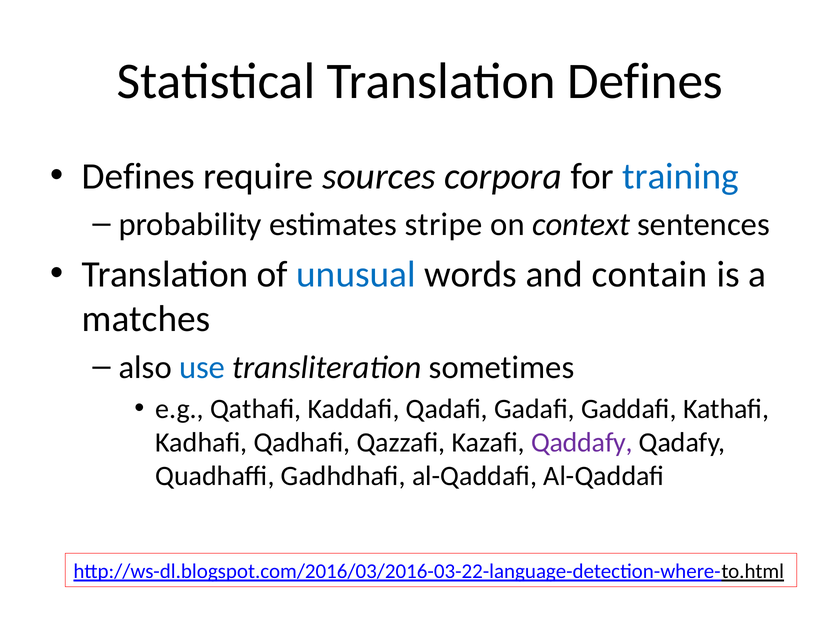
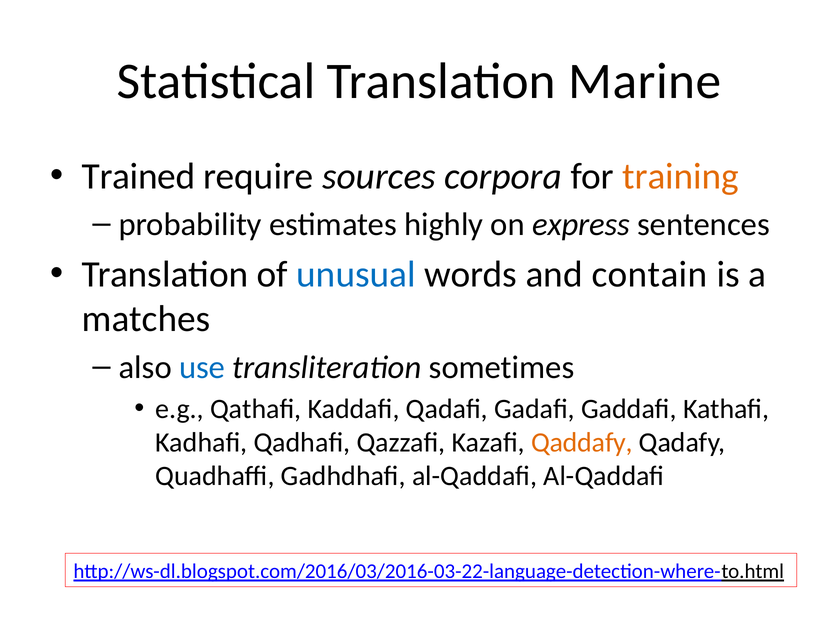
Translation Defines: Defines -> Marine
Defines at (138, 176): Defines -> Trained
training colour: blue -> orange
stripe: stripe -> highly
context: context -> express
Qaddafy colour: purple -> orange
